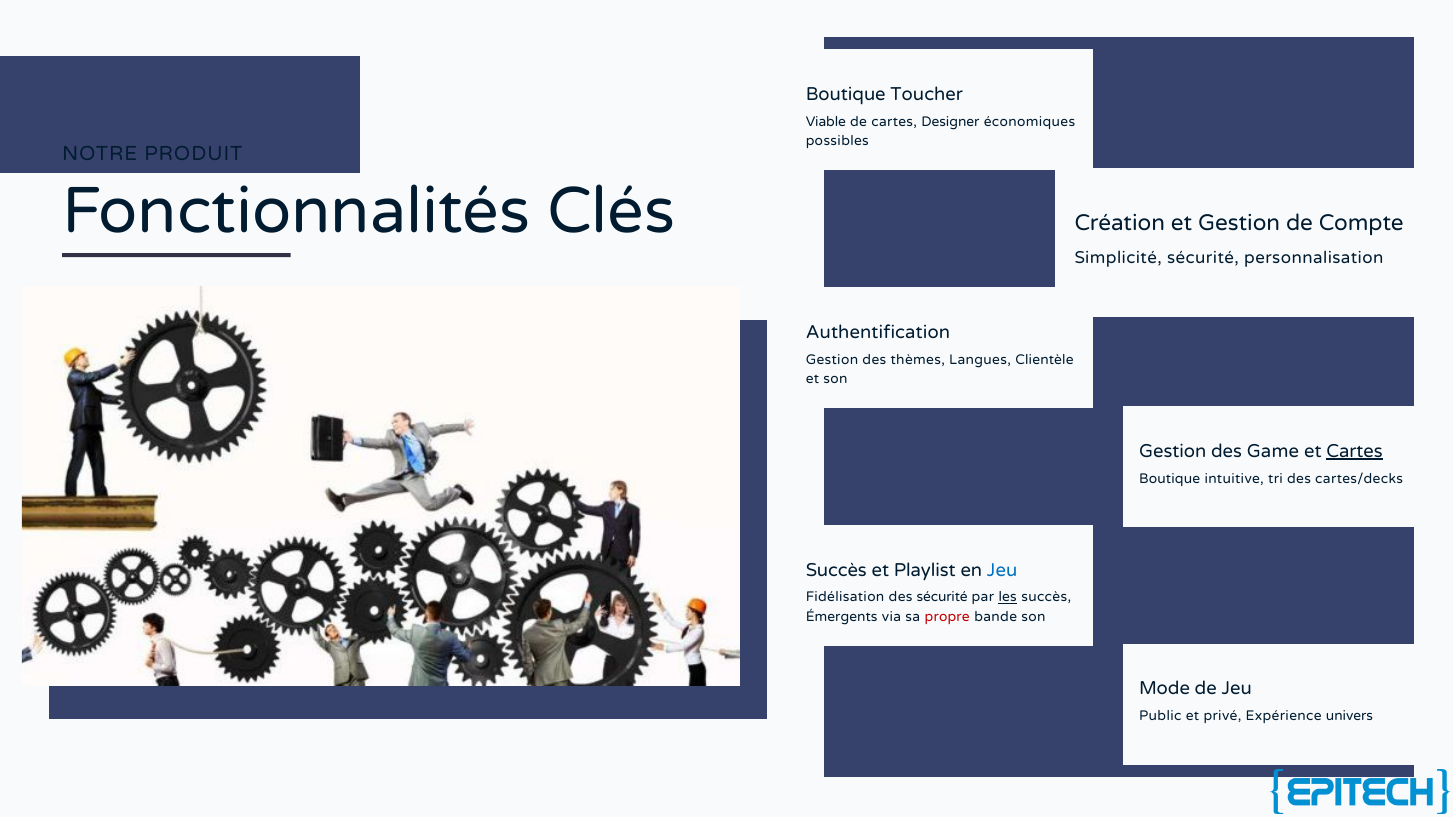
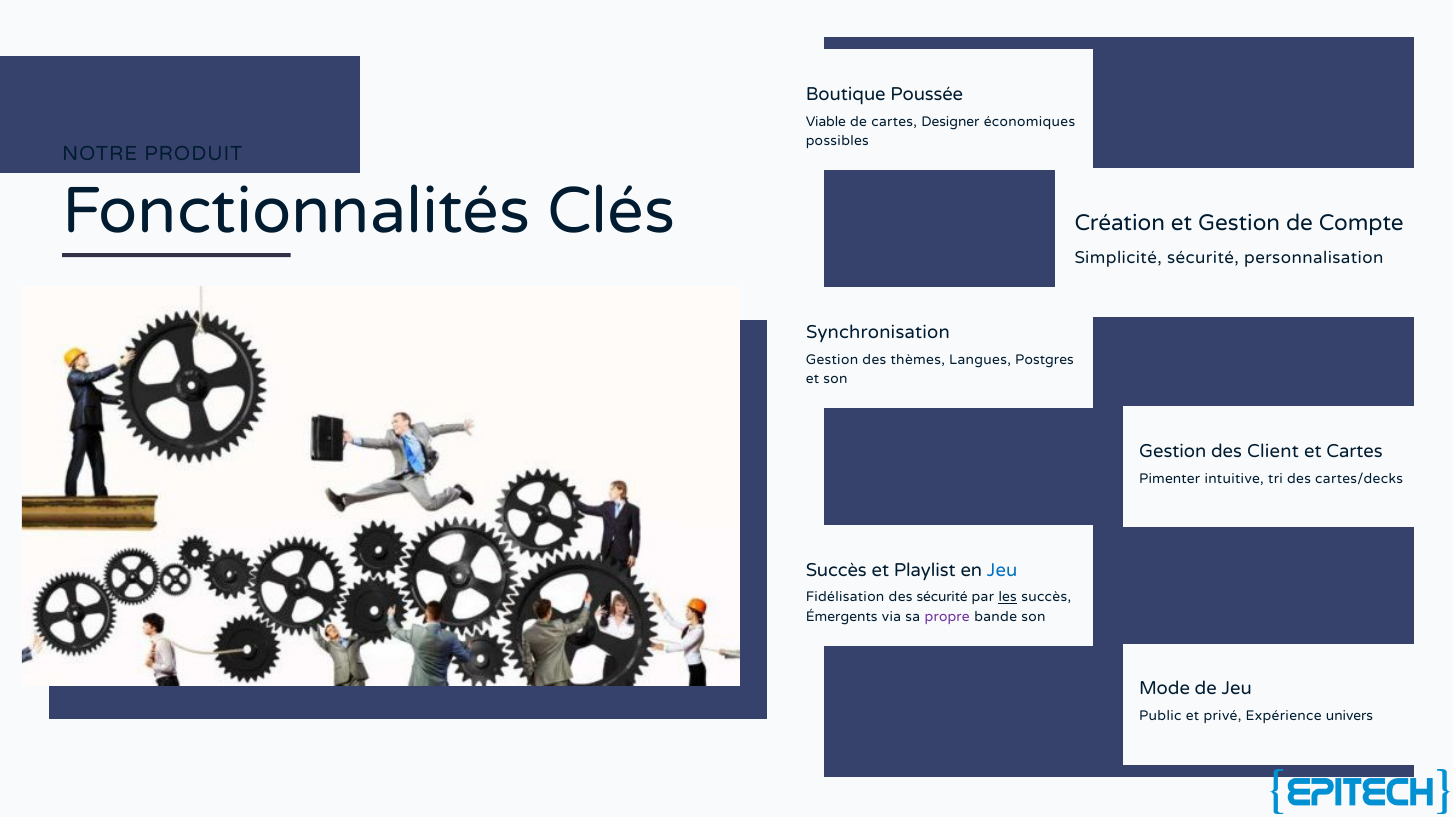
Toucher: Toucher -> Poussée
Authentification: Authentification -> Synchronisation
Clientèle: Clientèle -> Postgres
Game: Game -> Client
Cartes at (1355, 451) underline: present -> none
Boutique at (1170, 479): Boutique -> Pimenter
propre colour: red -> purple
